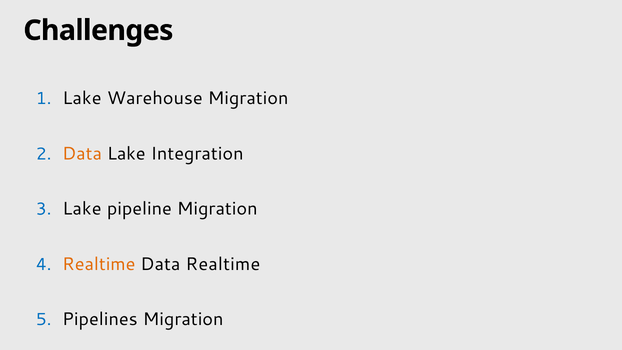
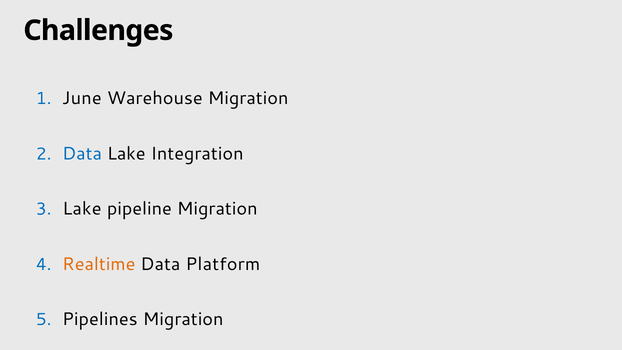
Lake at (82, 98): Lake -> June
Data at (82, 153) colour: orange -> blue
Data Realtime: Realtime -> Platform
